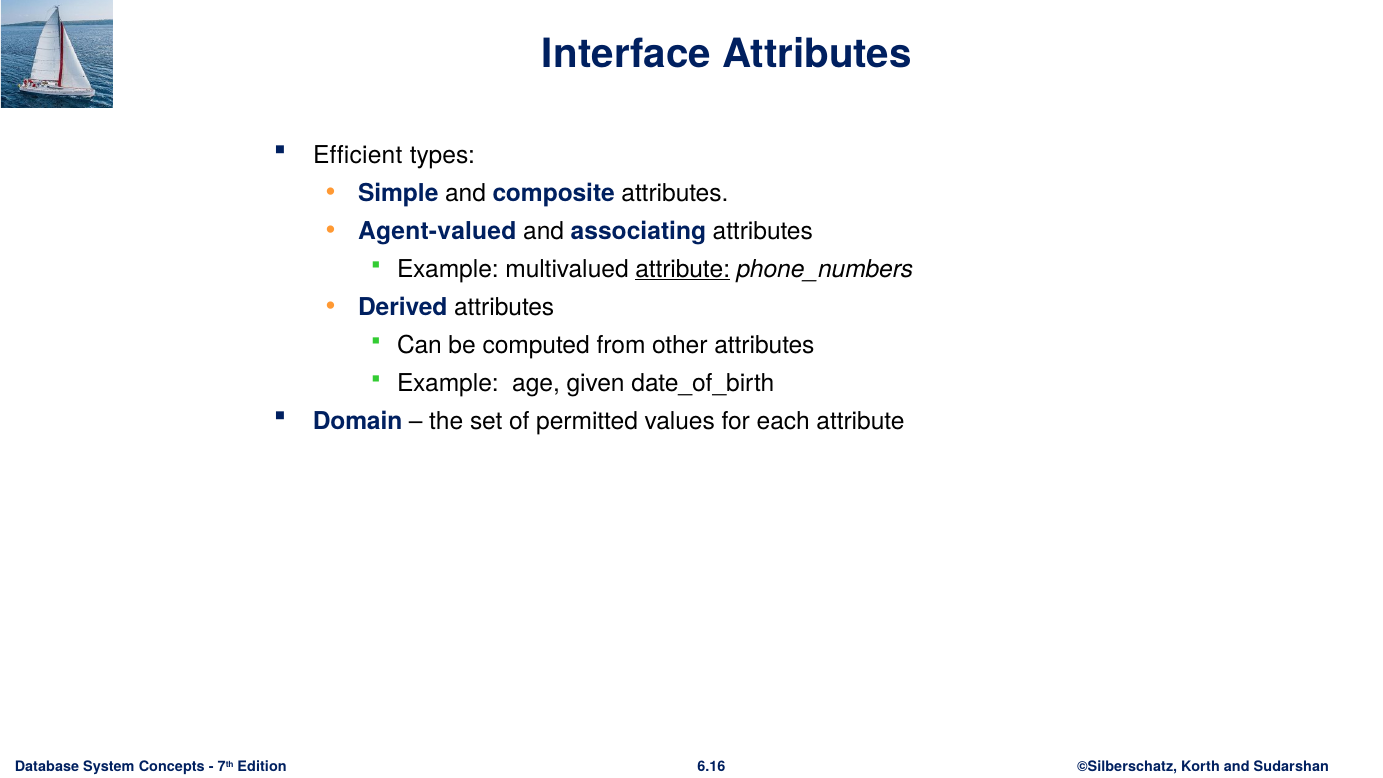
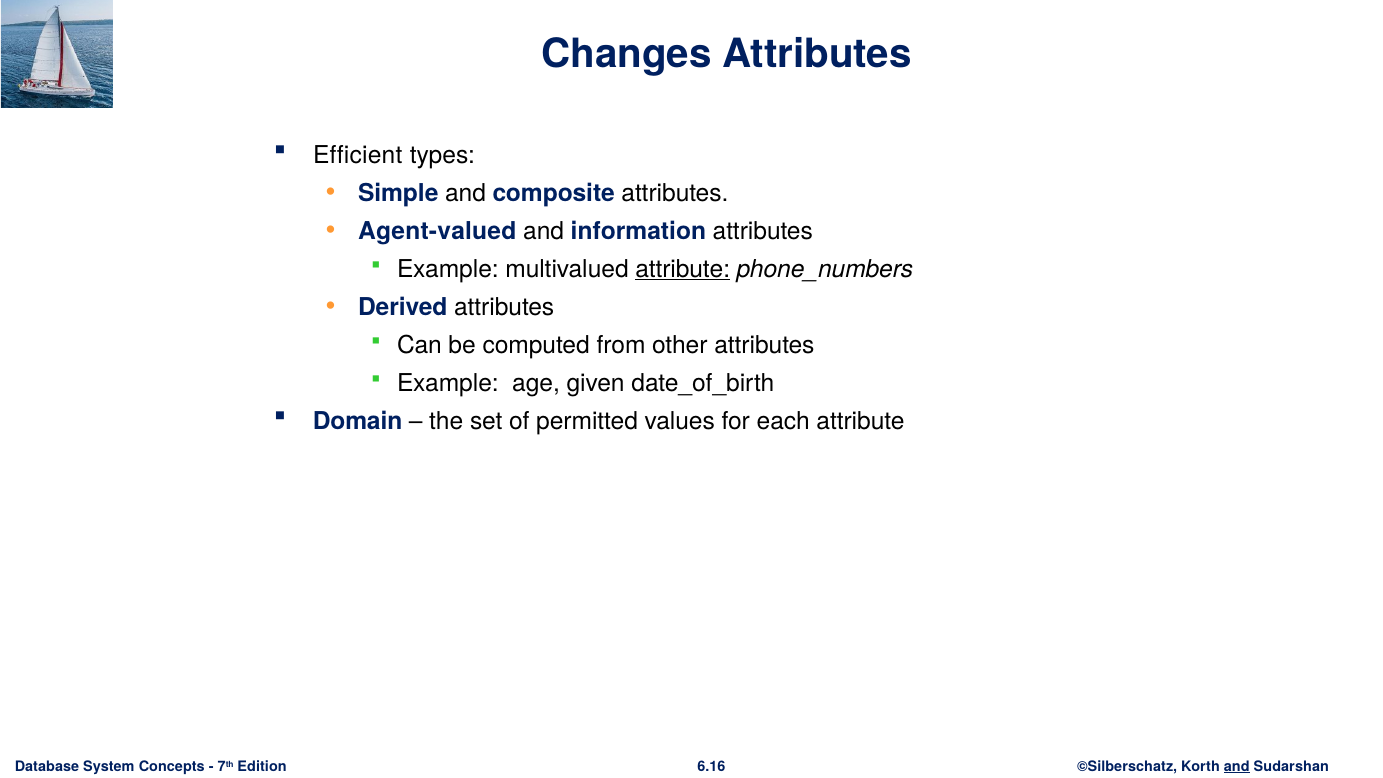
Interface: Interface -> Changes
associating: associating -> information
and at (1237, 767) underline: none -> present
